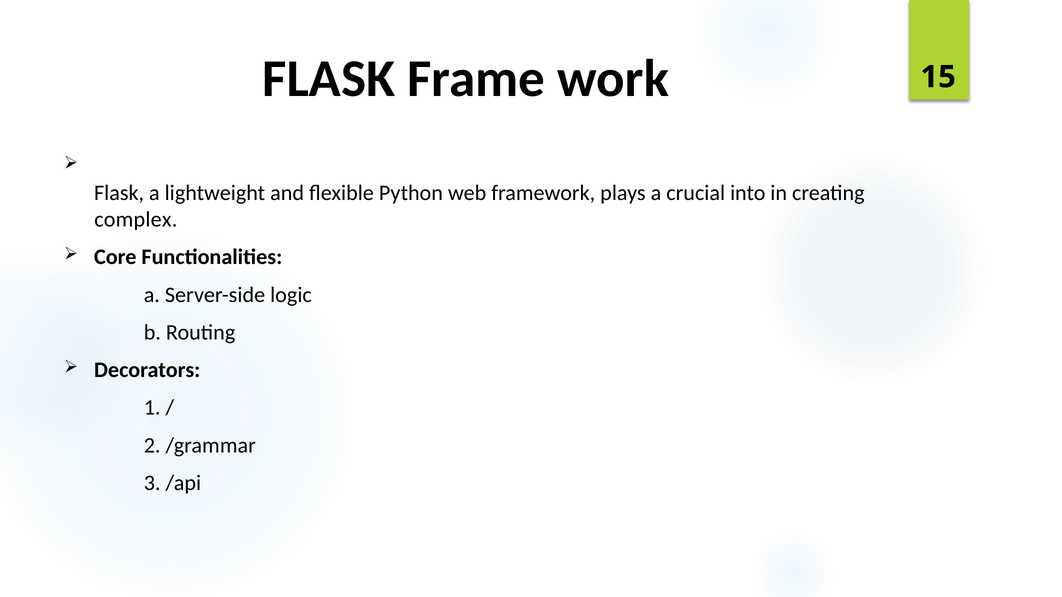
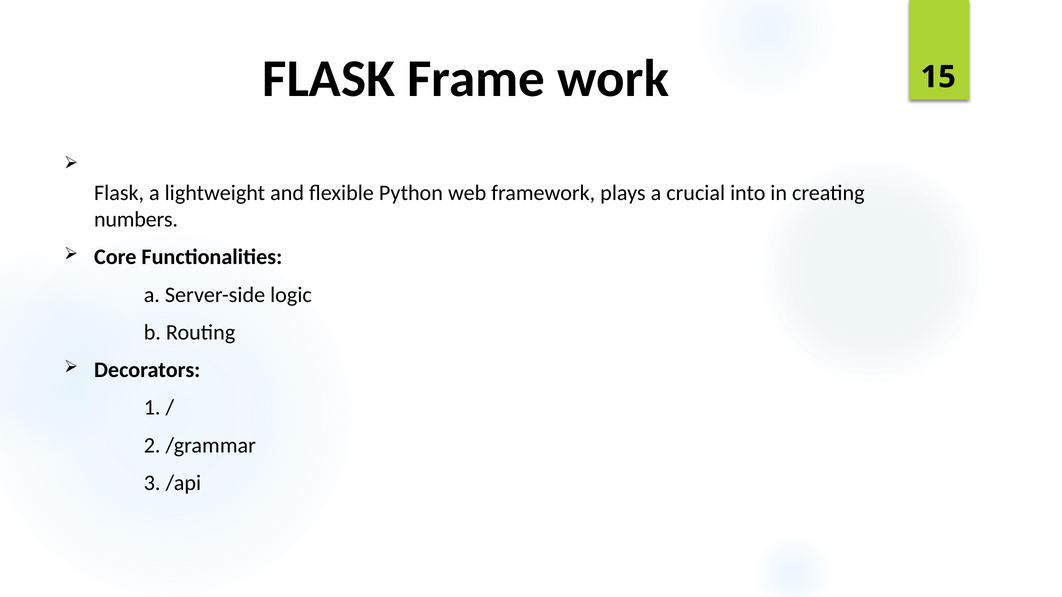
complex: complex -> numbers
